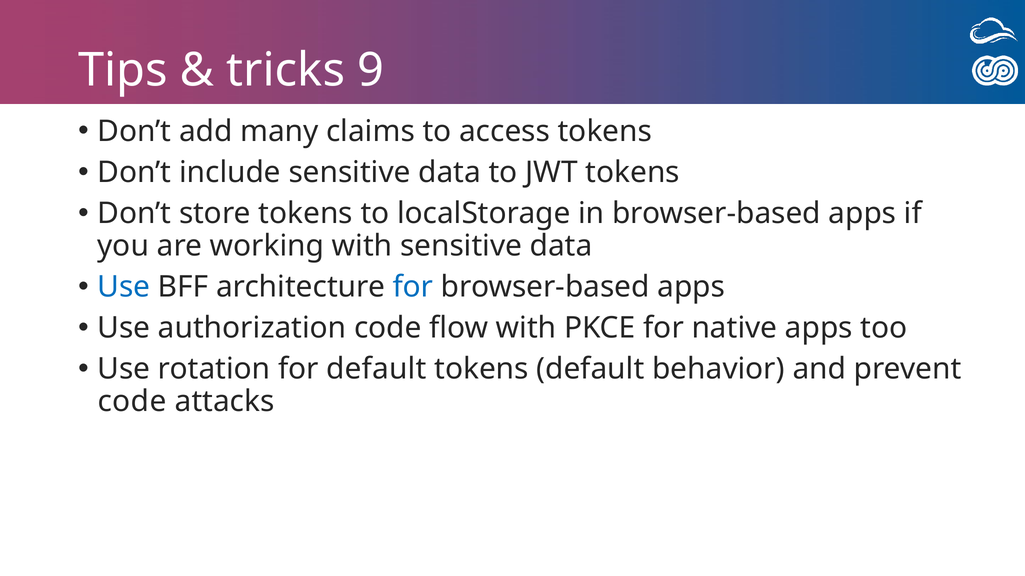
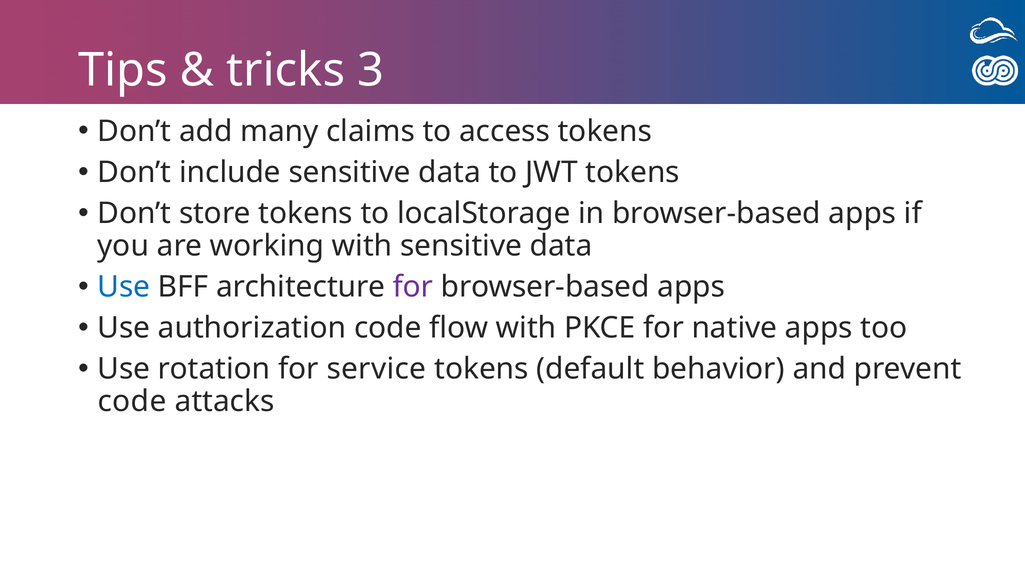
9: 9 -> 3
for at (413, 287) colour: blue -> purple
for default: default -> service
